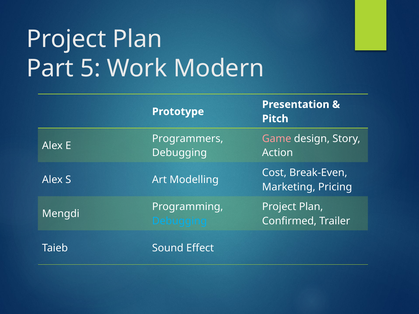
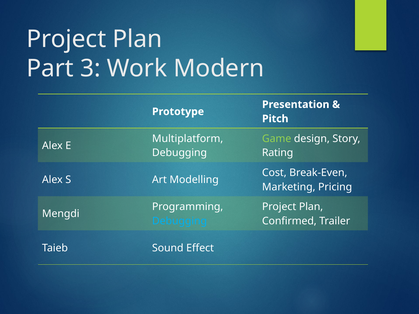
5: 5 -> 3
Programmers: Programmers -> Multiplatform
Game colour: pink -> light green
Action: Action -> Rating
